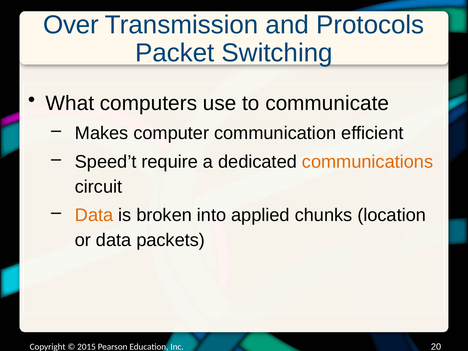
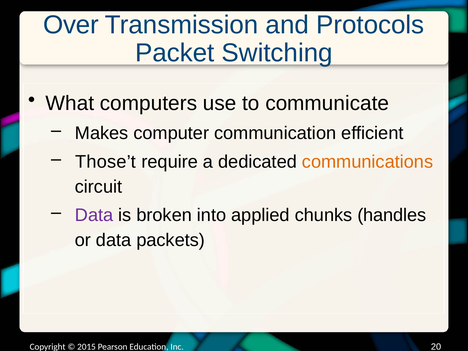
Speed’t: Speed’t -> Those’t
Data at (94, 215) colour: orange -> purple
location: location -> handles
